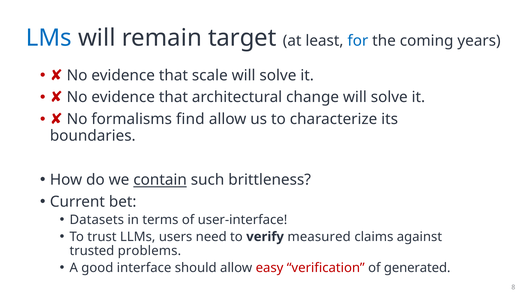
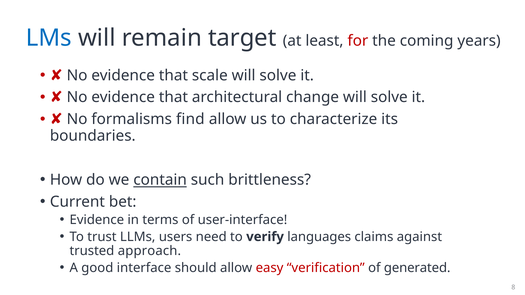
for colour: blue -> red
Datasets at (97, 220): Datasets -> Evidence
measured: measured -> languages
problems: problems -> approach
